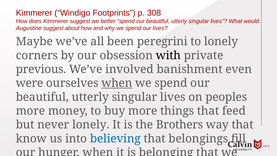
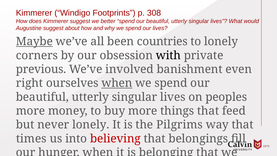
Maybe underline: none -> present
peregrini: peregrini -> countries
were: were -> right
Brothers: Brothers -> Pilgrims
know: know -> times
believing colour: blue -> red
